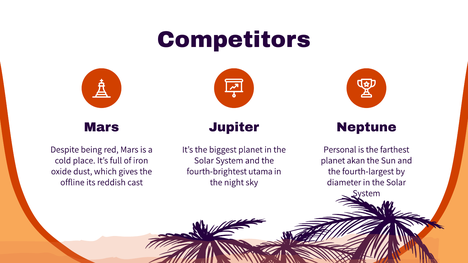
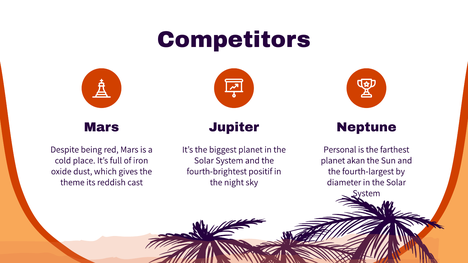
utama: utama -> positif
offline: offline -> theme
